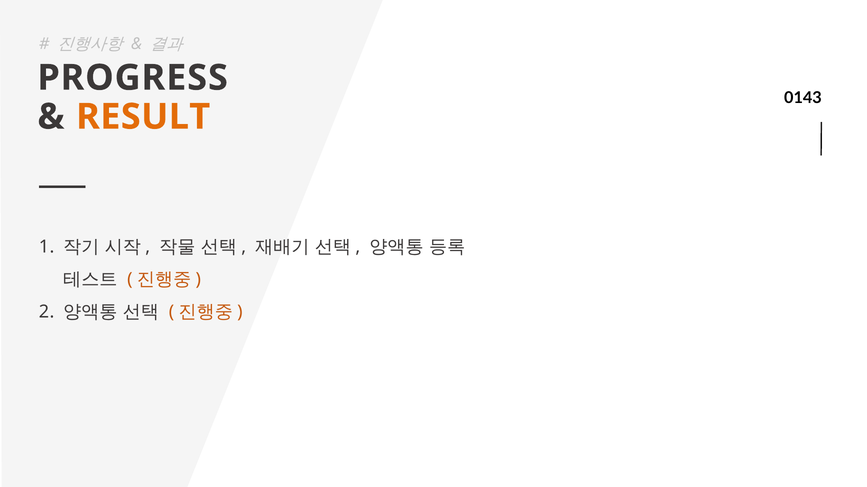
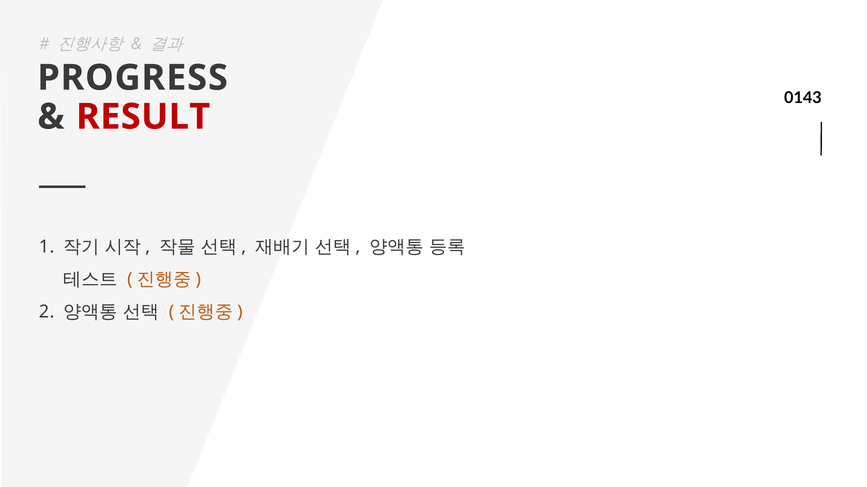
RESULT colour: orange -> red
